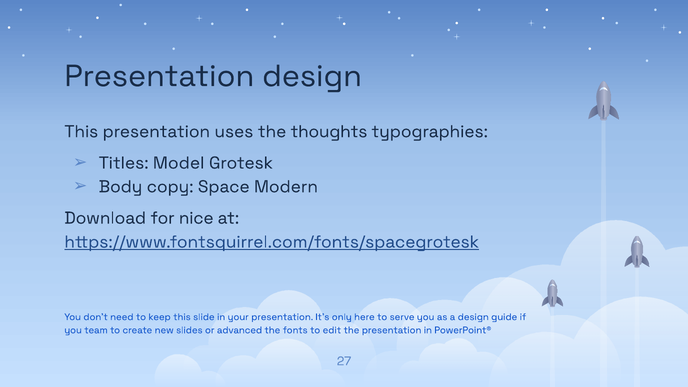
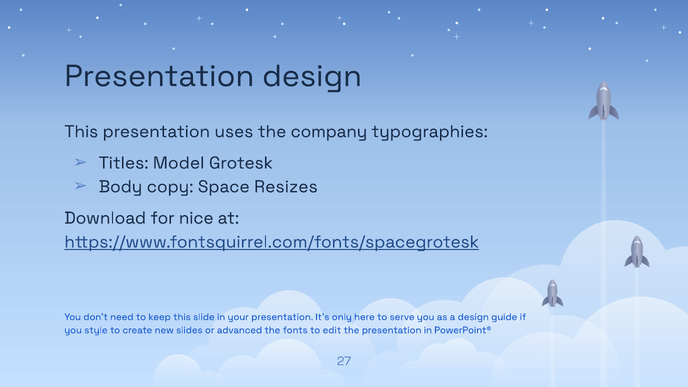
thoughts: thoughts -> company
Modern: Modern -> Resizes
team: team -> style
